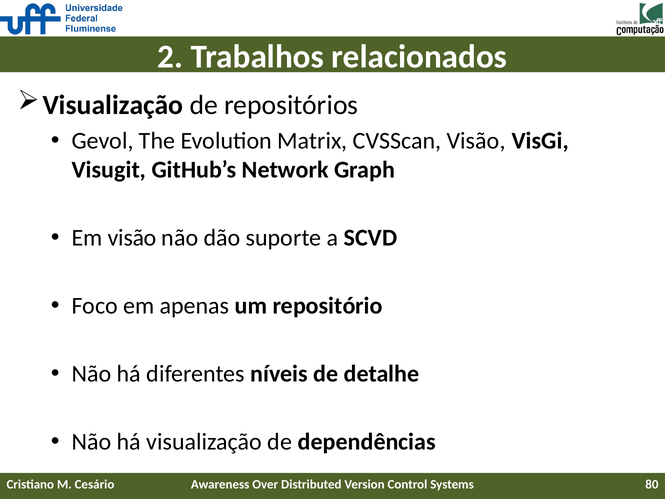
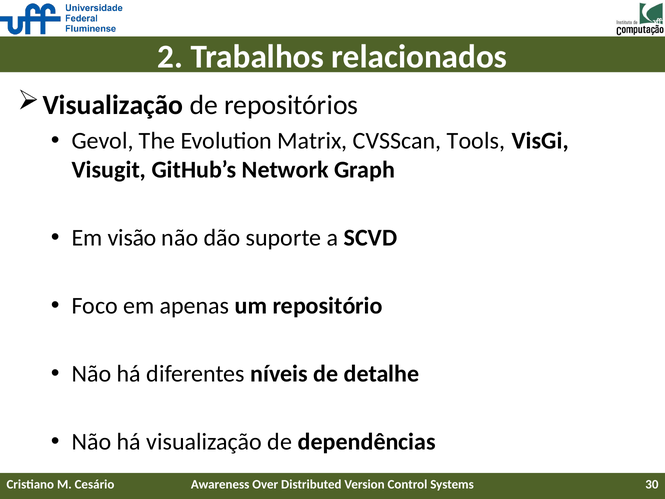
CVSScan Visão: Visão -> Tools
80: 80 -> 30
